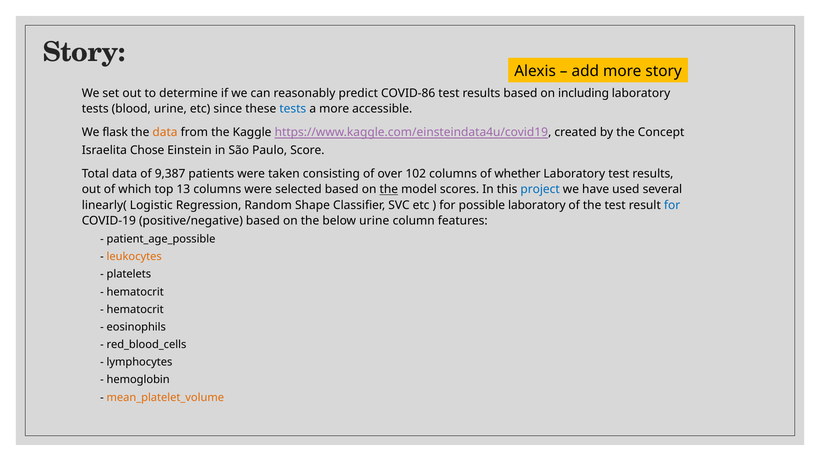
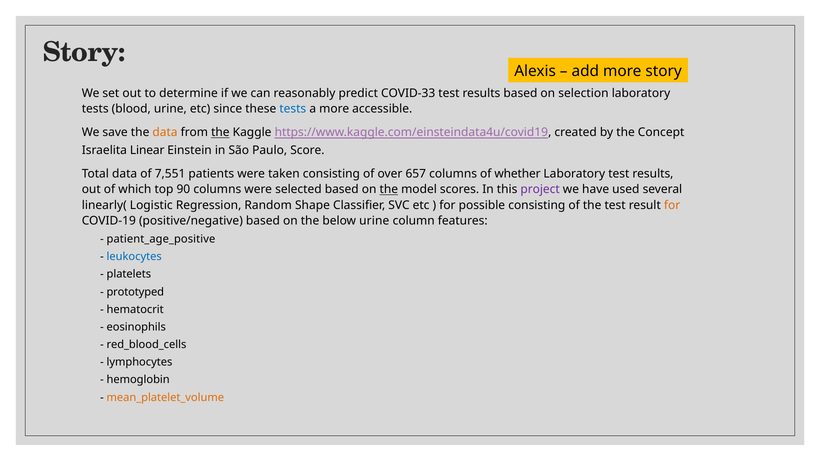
COVID-86: COVID-86 -> COVID-33
including: including -> selection
flask: flask -> save
the at (220, 133) underline: none -> present
Chose: Chose -> Linear
9,387: 9,387 -> 7,551
102: 102 -> 657
13: 13 -> 90
project colour: blue -> purple
possible laboratory: laboratory -> consisting
for at (672, 205) colour: blue -> orange
patient_age_possible: patient_age_possible -> patient_age_positive
leukocytes colour: orange -> blue
hematocrit at (135, 292): hematocrit -> prototyped
